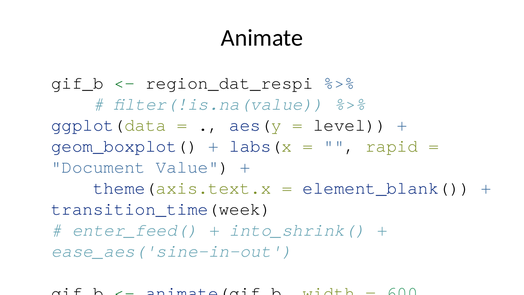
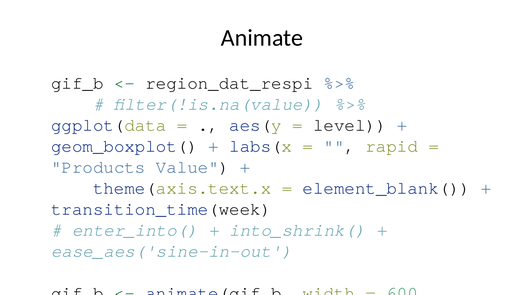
Document: Document -> Products
enter_feed(: enter_feed( -> enter_into(
